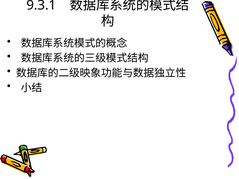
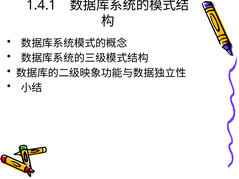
9.3.1: 9.3.1 -> 1.4.1
